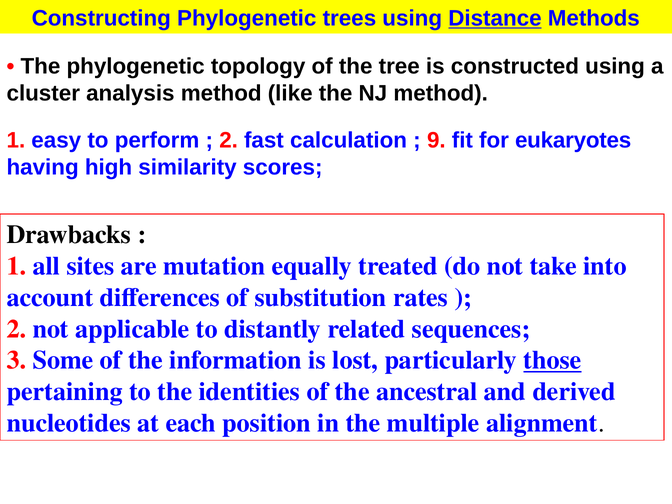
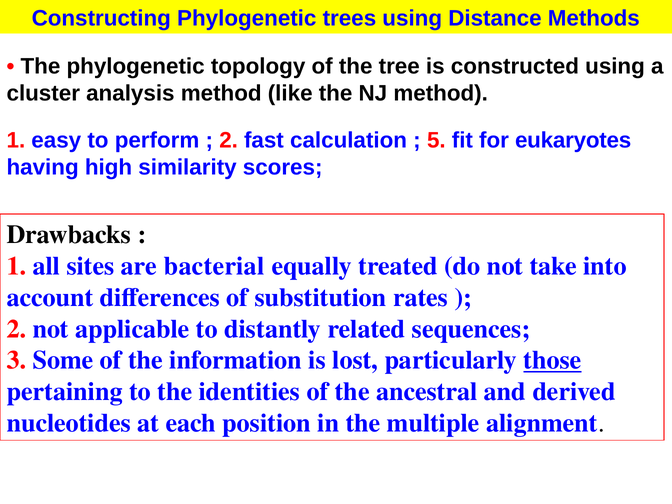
Distance underline: present -> none
9: 9 -> 5
mutation: mutation -> bacterial
